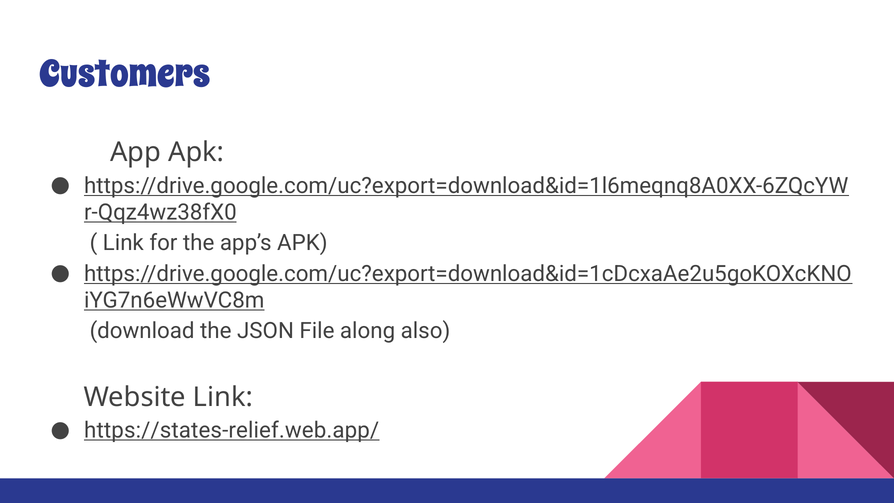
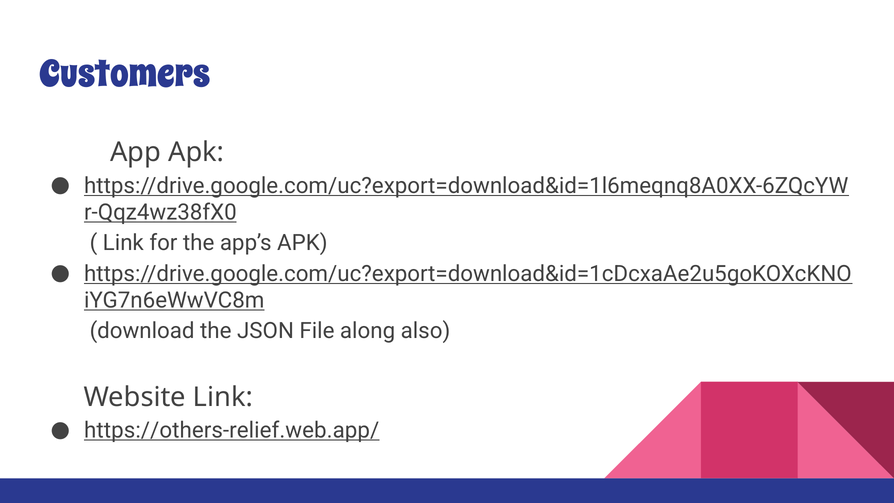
https://states-relief.web.app/: https://states-relief.web.app/ -> https://others-relief.web.app/
